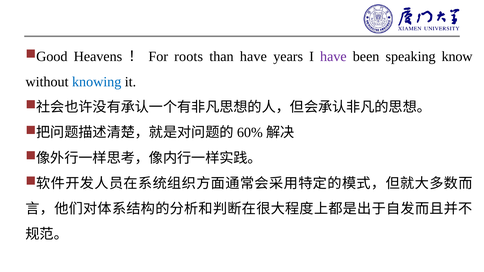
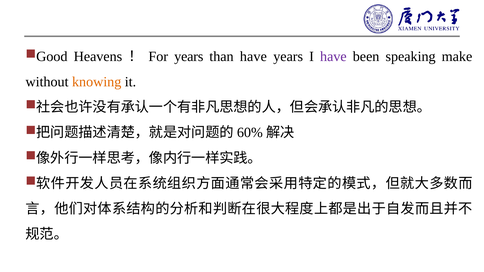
roots at (189, 56): roots -> years
know: know -> make
knowing colour: blue -> orange
